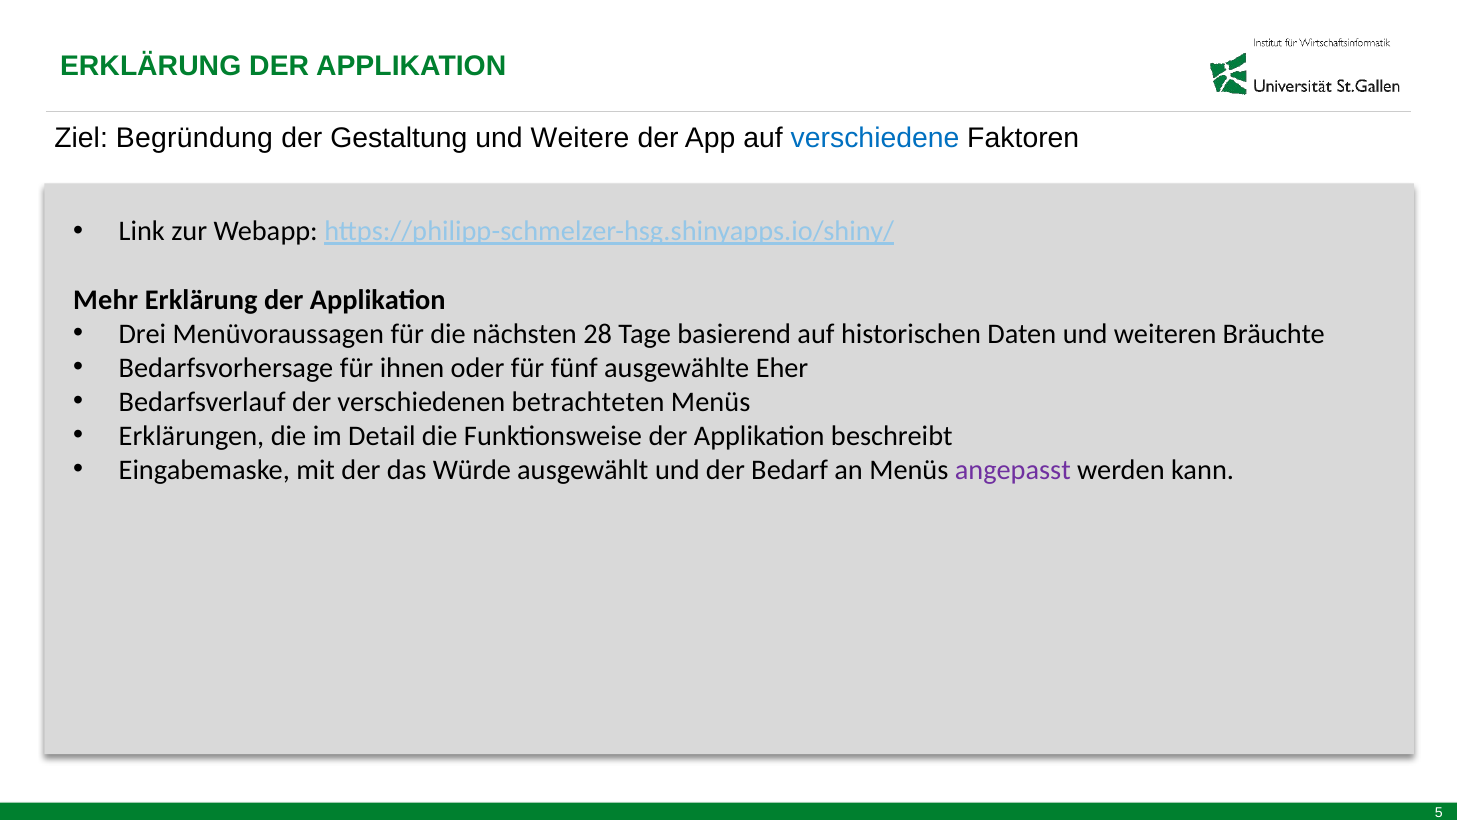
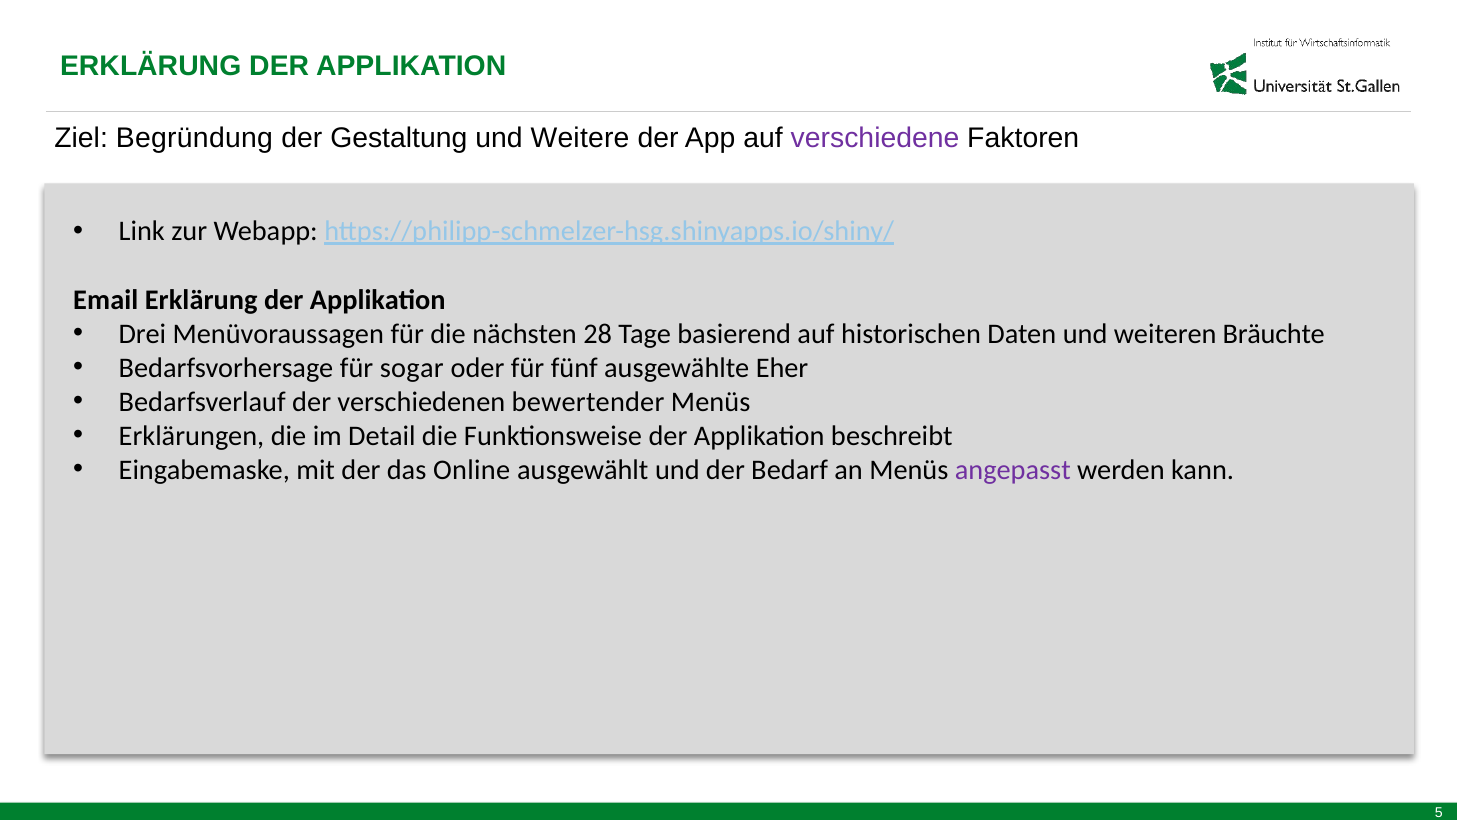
verschiedene colour: blue -> purple
Mehr: Mehr -> Email
ihnen: ihnen -> sogar
betrachteten: betrachteten -> bewertender
Würde: Würde -> Online
